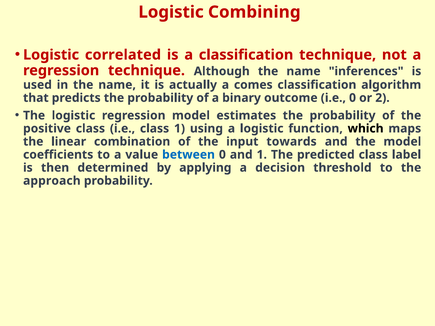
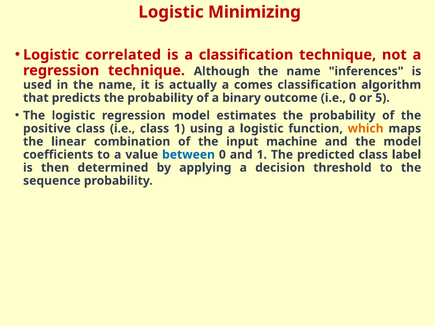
Combining: Combining -> Minimizing
2: 2 -> 5
which colour: black -> orange
towards: towards -> machine
approach: approach -> sequence
